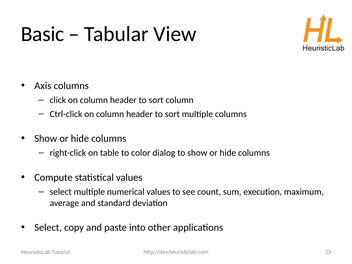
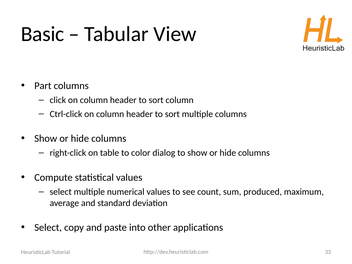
Axis: Axis -> Part
execution: execution -> produced
